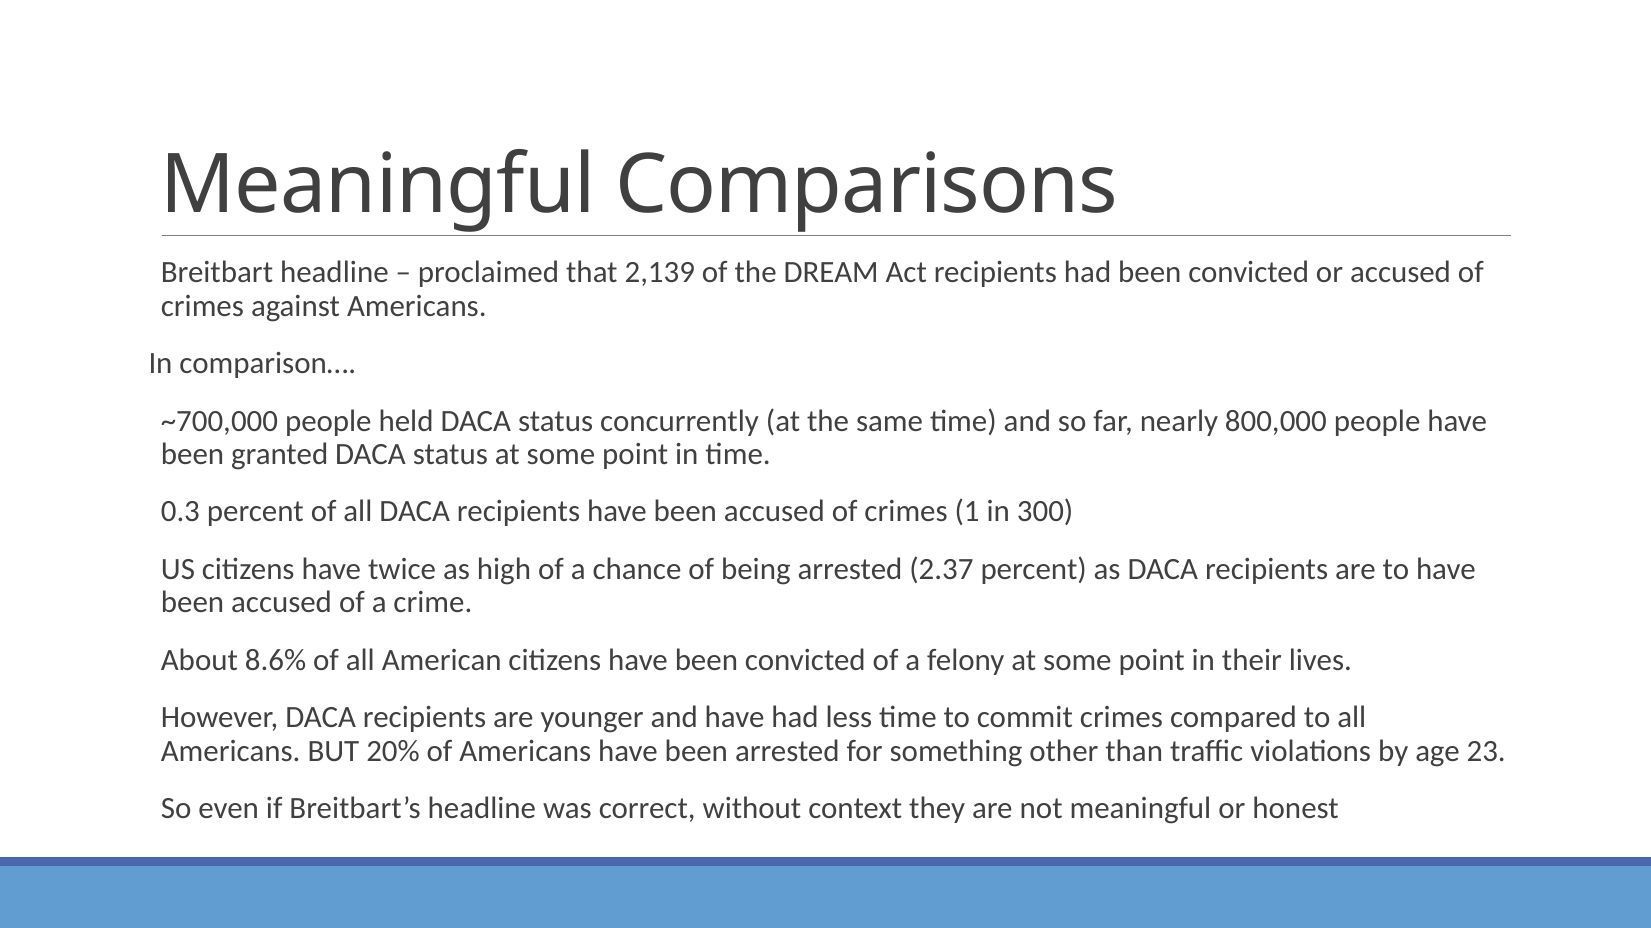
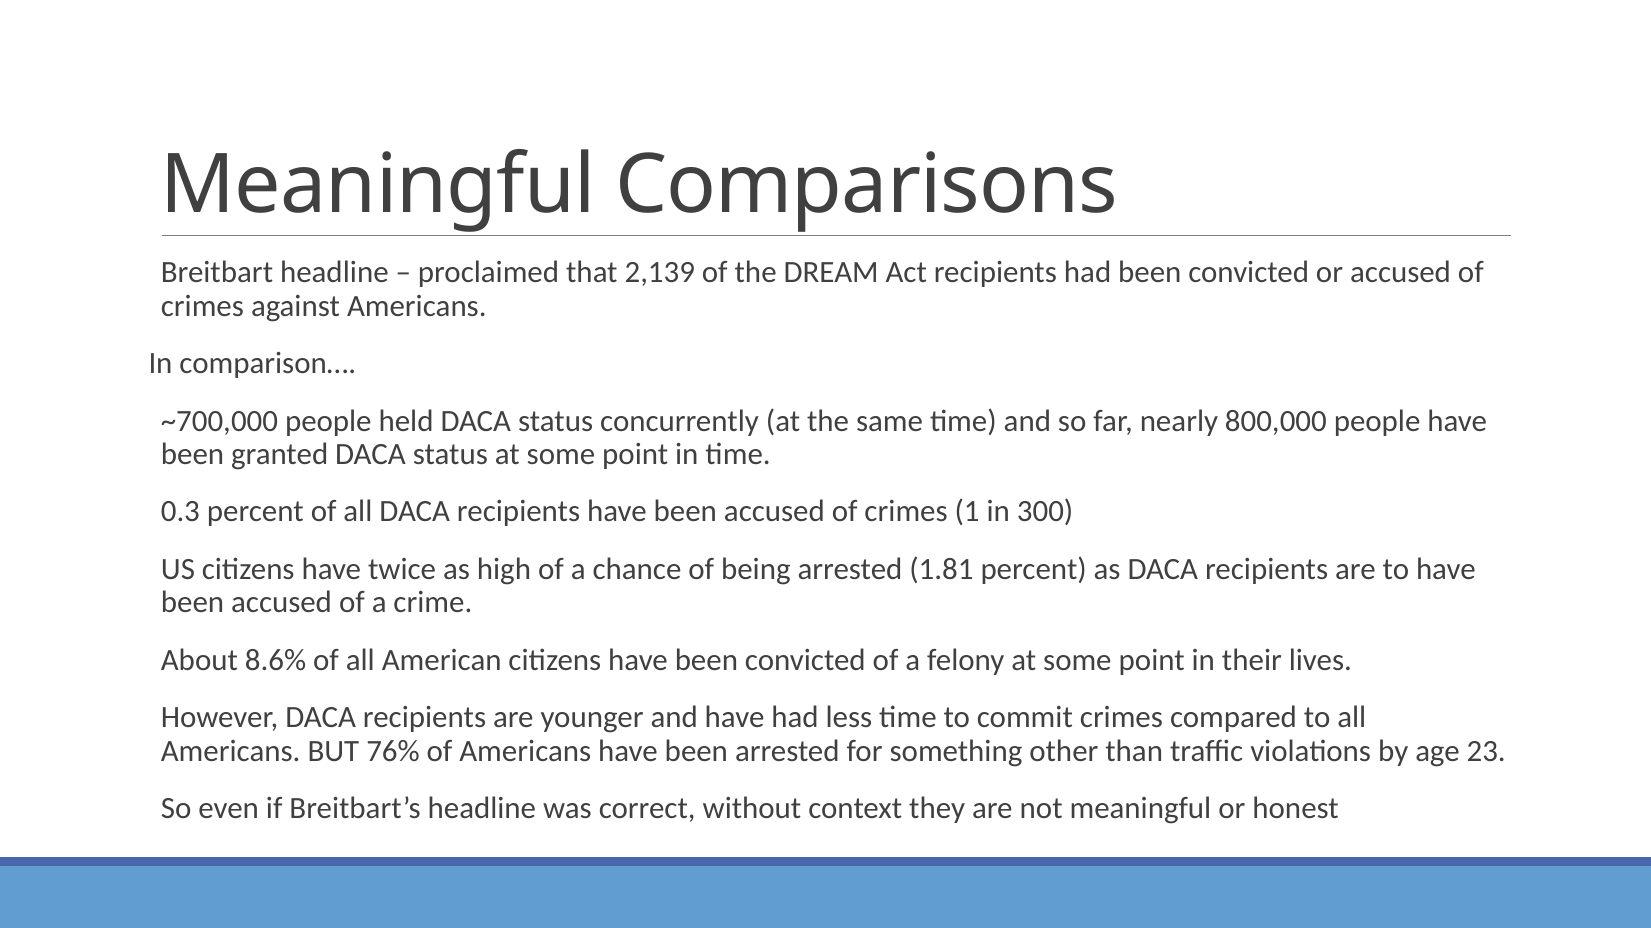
2.37: 2.37 -> 1.81
20%: 20% -> 76%
